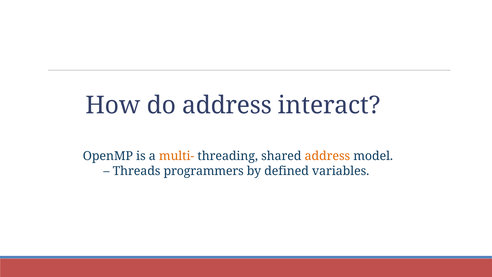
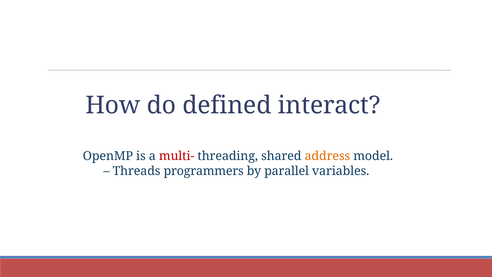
do address: address -> defined
multi- colour: orange -> red
defined: defined -> parallel
